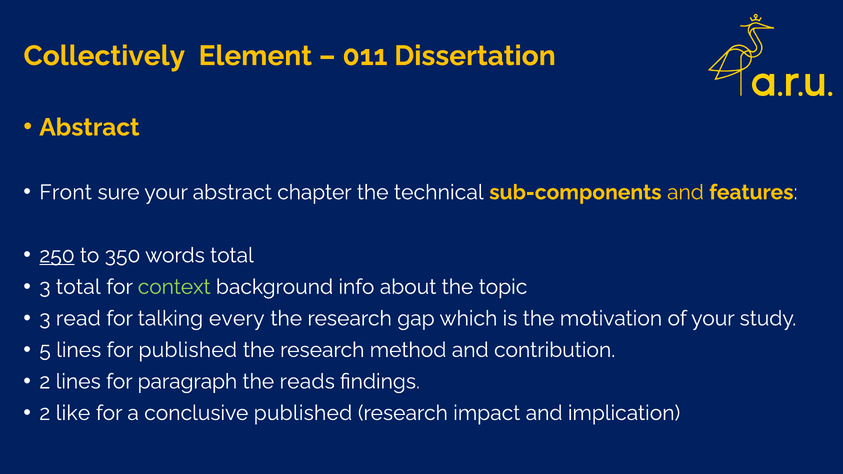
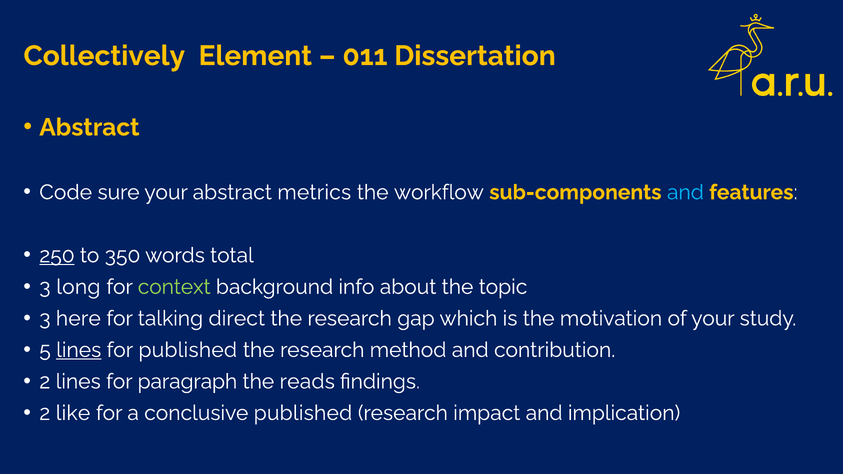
Front: Front -> Code
chapter: chapter -> metrics
technical: technical -> workflow
and at (685, 192) colour: yellow -> light blue
3 total: total -> long
read: read -> here
every: every -> direct
lines at (79, 350) underline: none -> present
